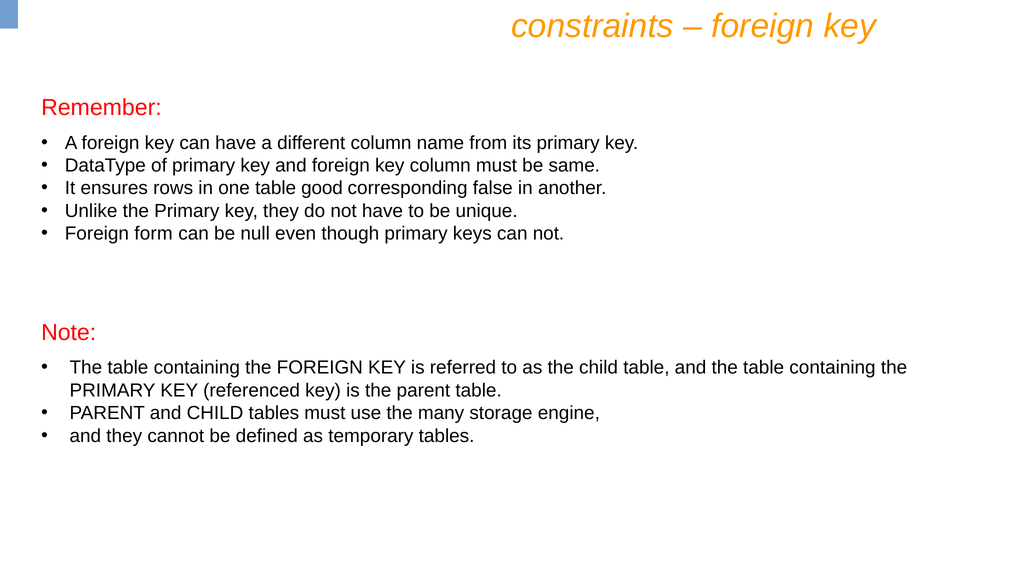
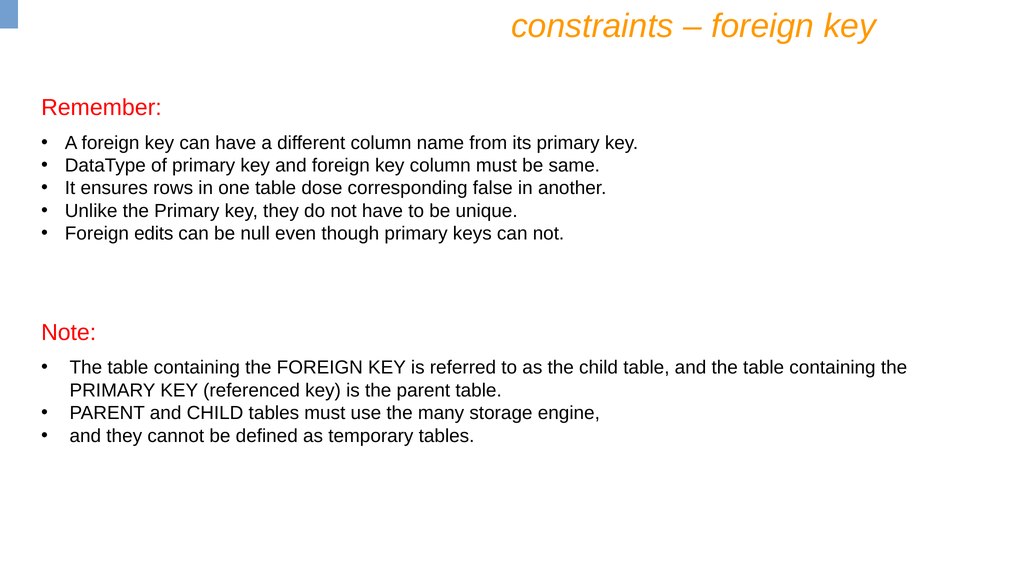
good: good -> dose
form: form -> edits
